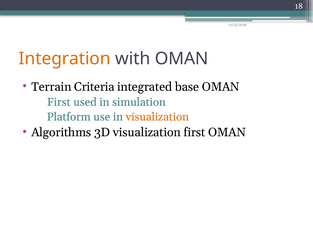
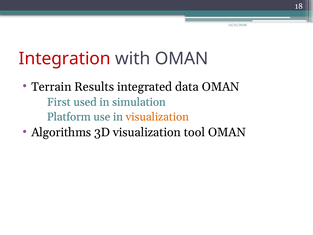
Integration colour: orange -> red
Criteria: Criteria -> Results
base: base -> data
visualization first: first -> tool
